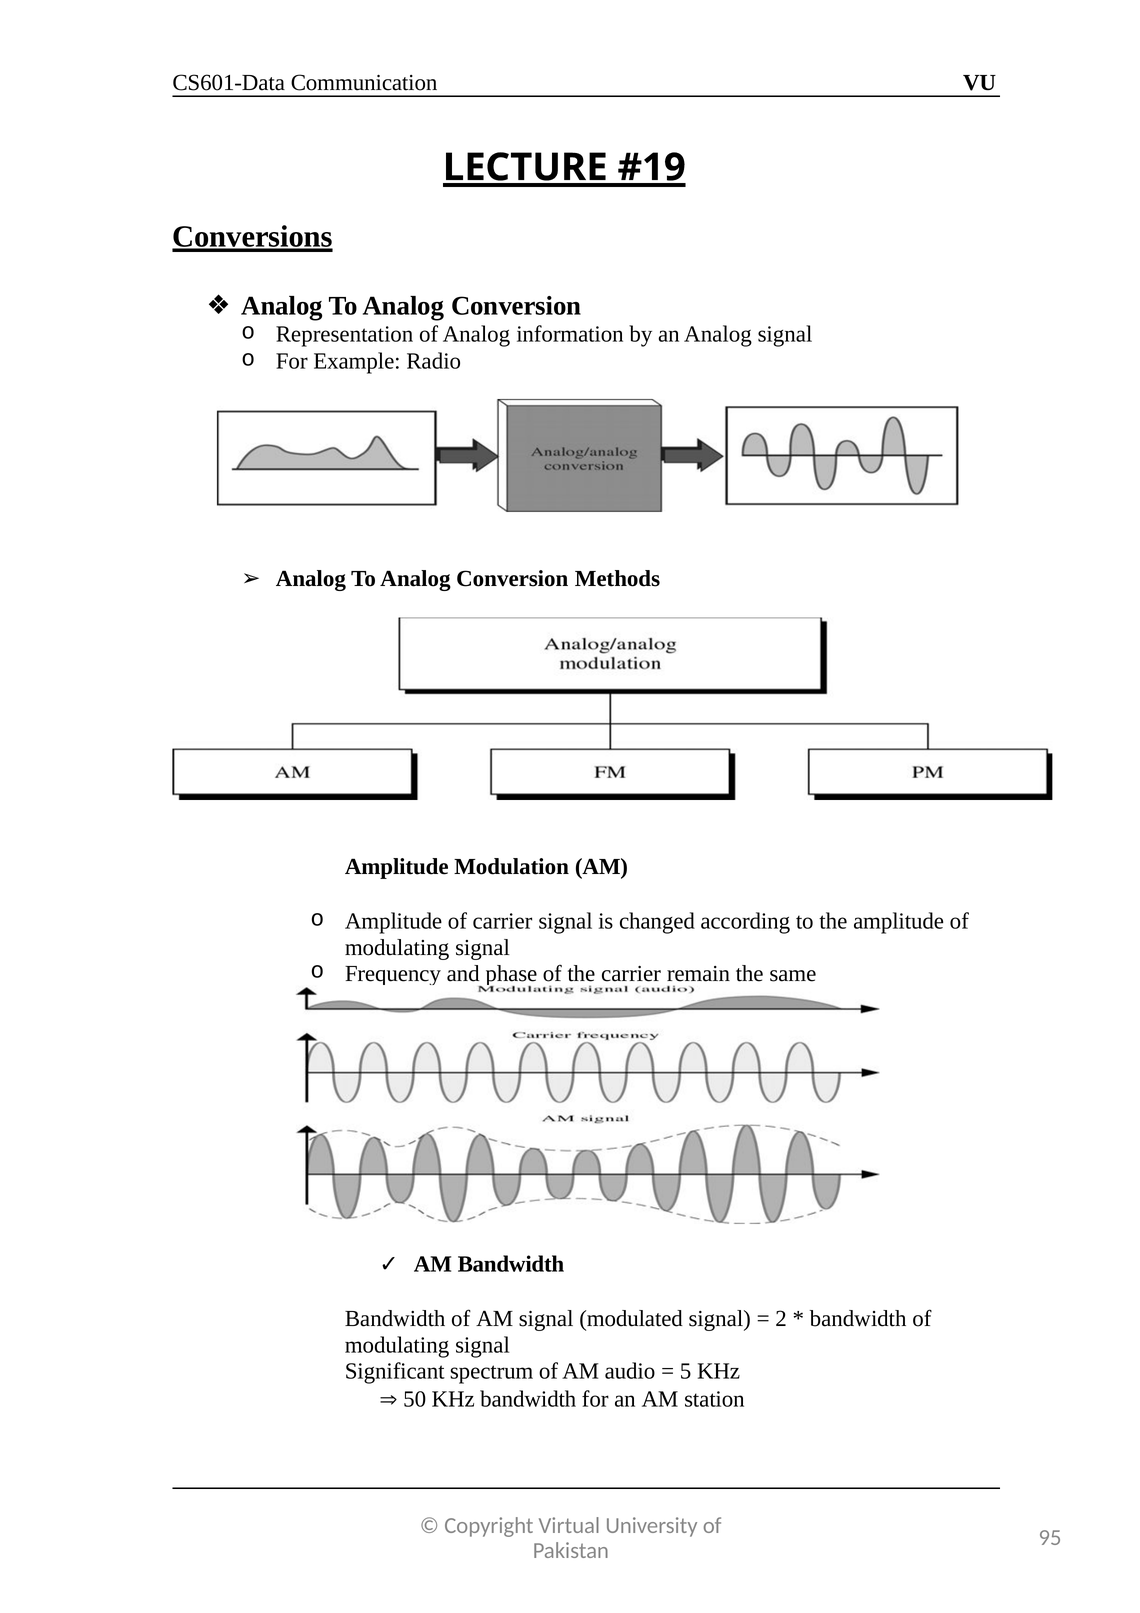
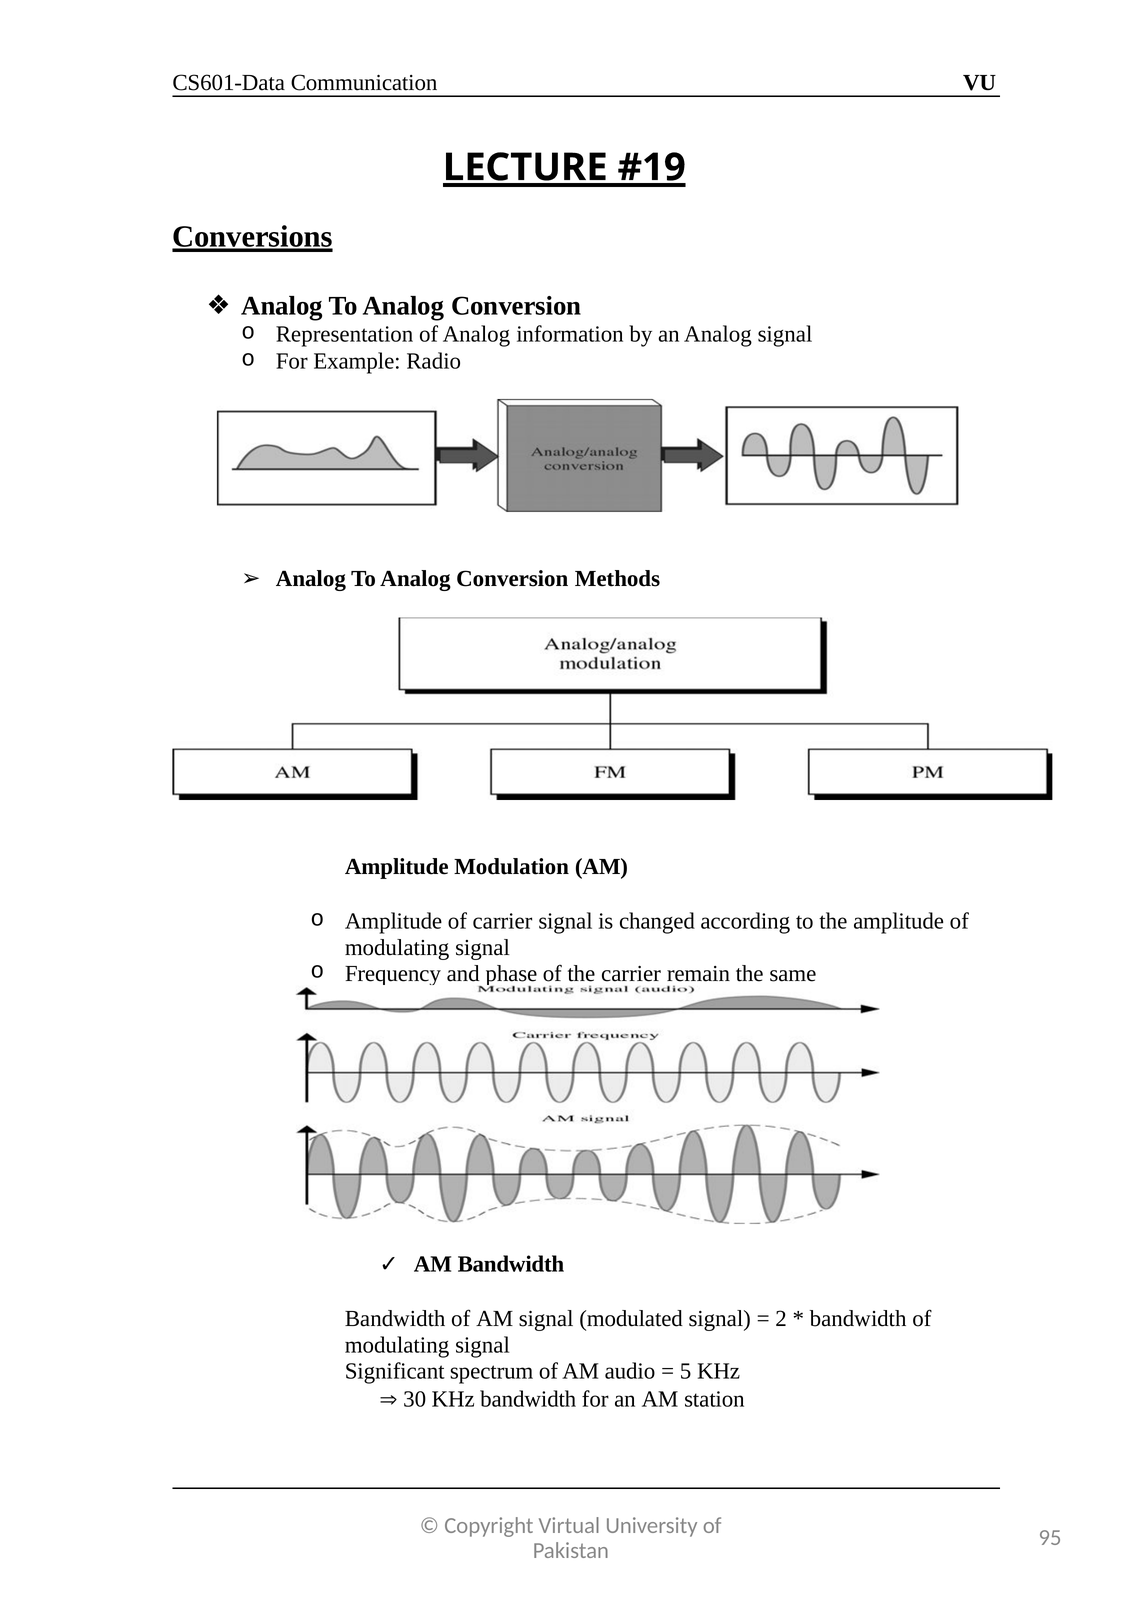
50: 50 -> 30
